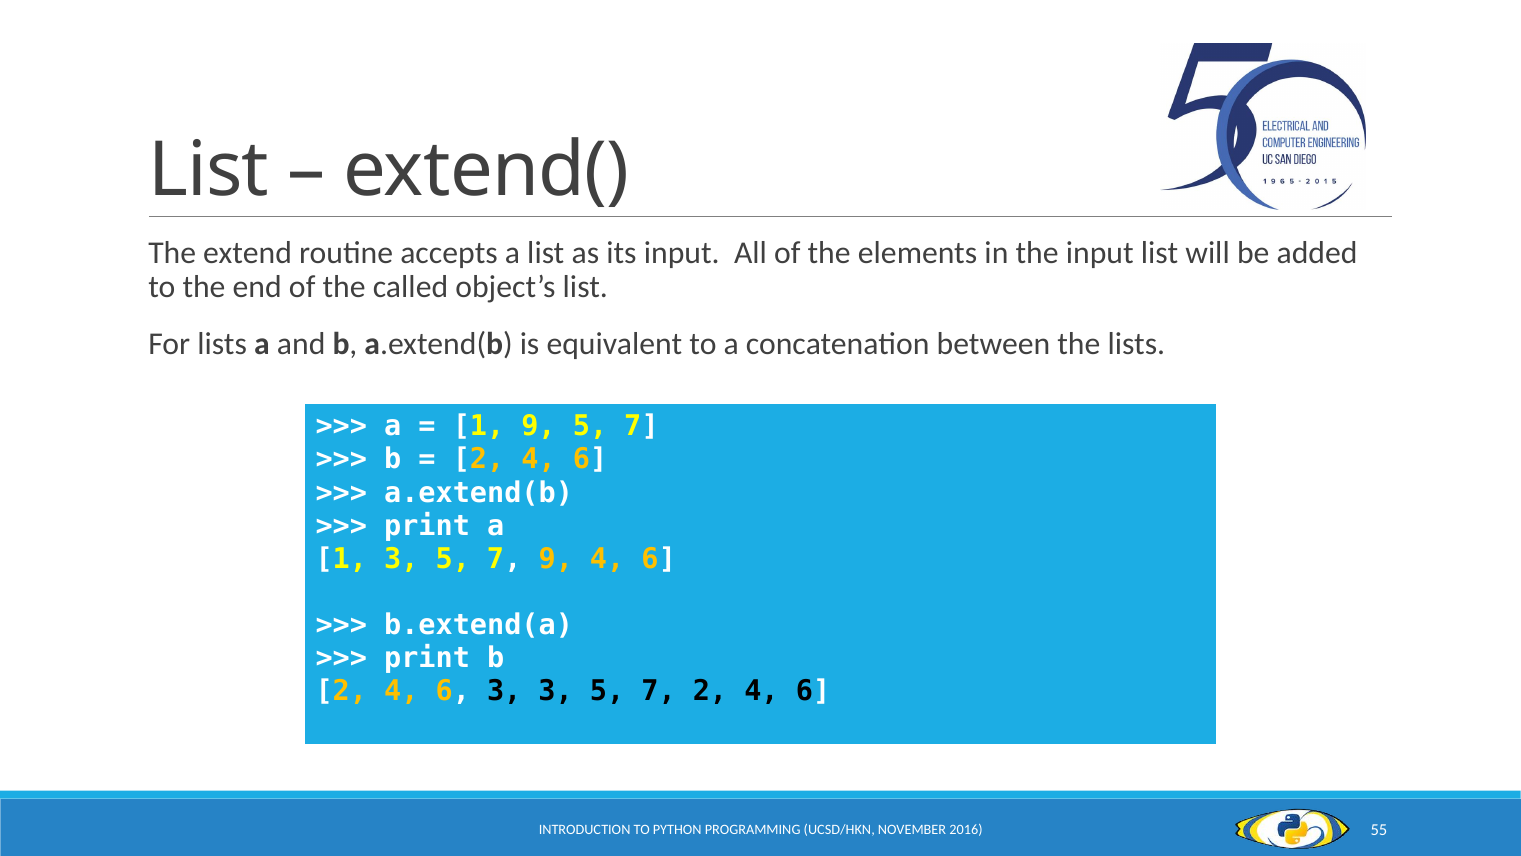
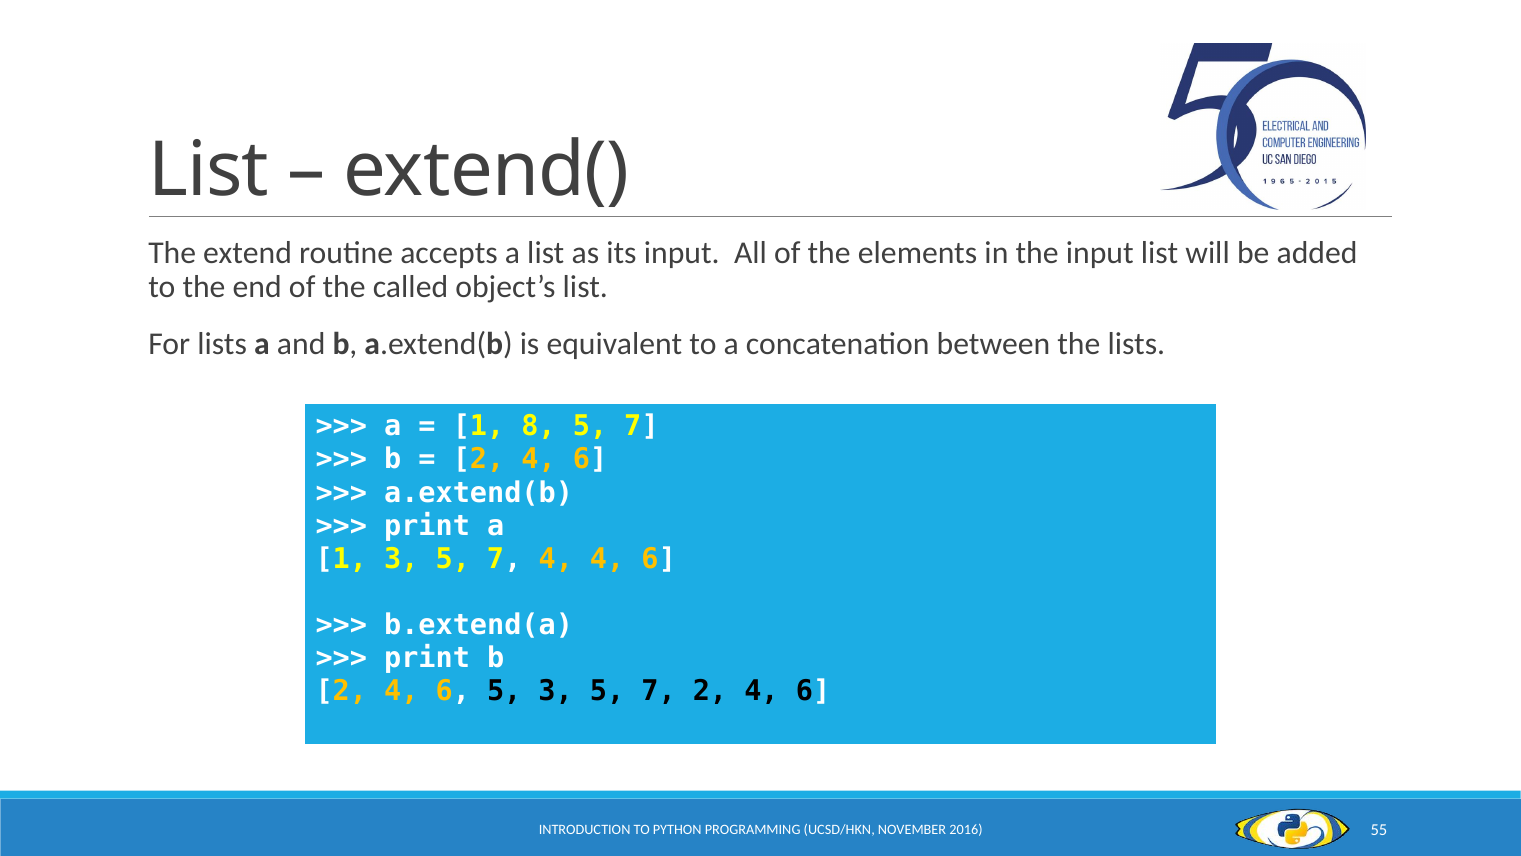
1 9: 9 -> 8
7 9: 9 -> 4
6 3: 3 -> 5
